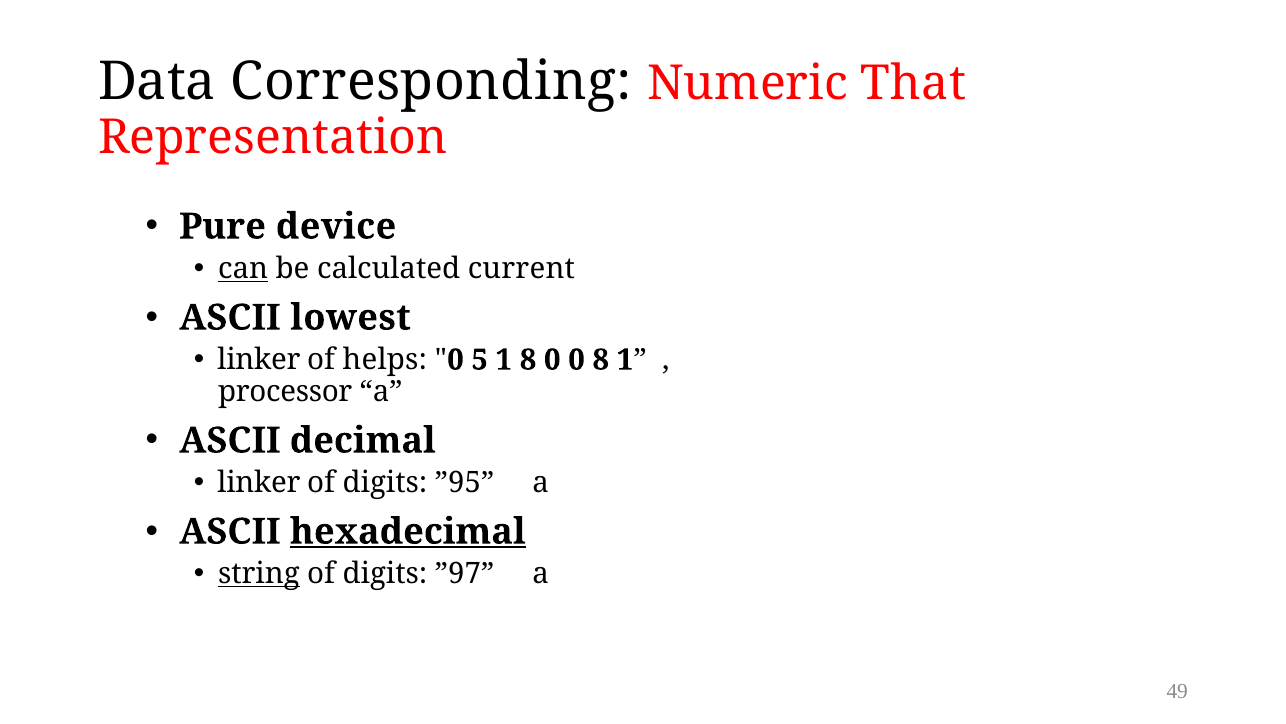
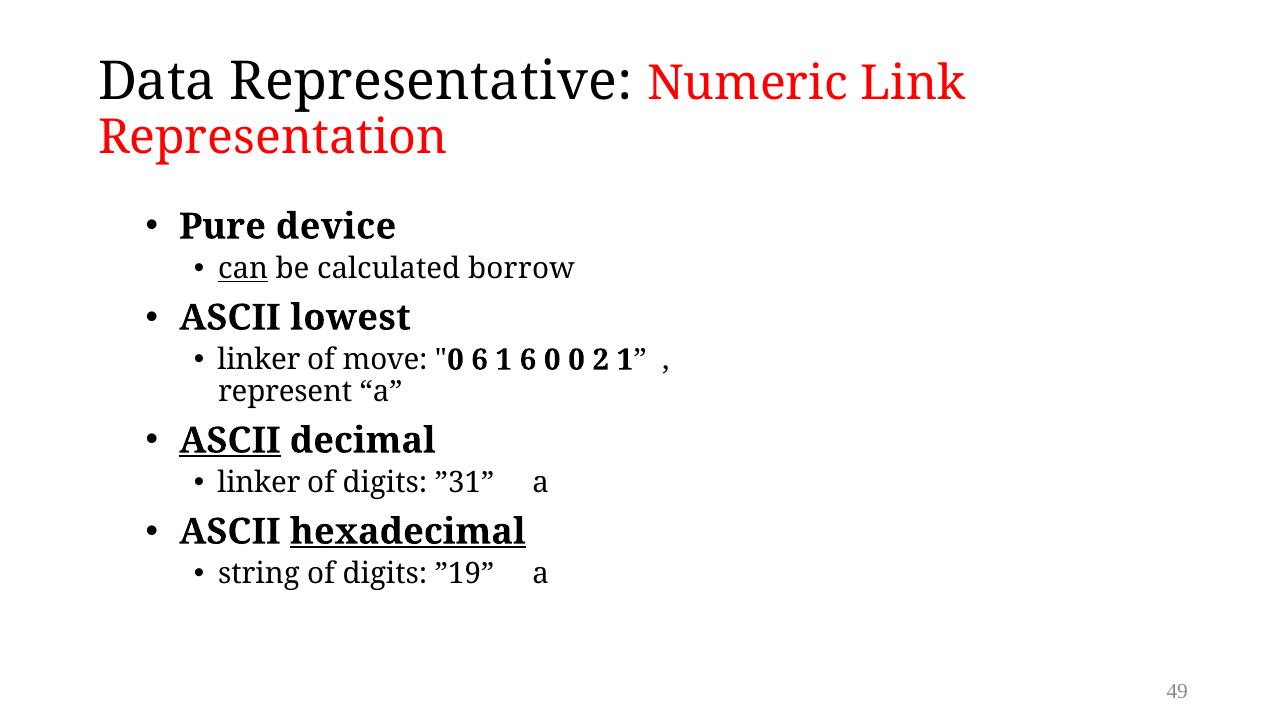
Corresponding: Corresponding -> Representative
That: That -> Link
current: current -> borrow
helps: helps -> move
0 5: 5 -> 6
1 8: 8 -> 6
0 8: 8 -> 2
processor: processor -> represent
ASCII at (230, 440) underline: none -> present
”95: ”95 -> ”31
string underline: present -> none
”97: ”97 -> ”19
